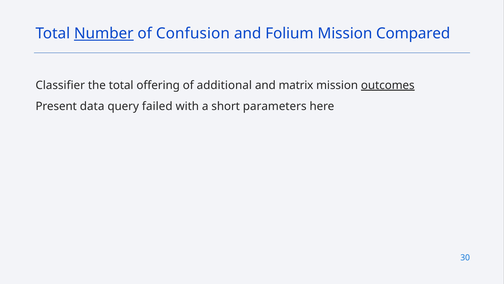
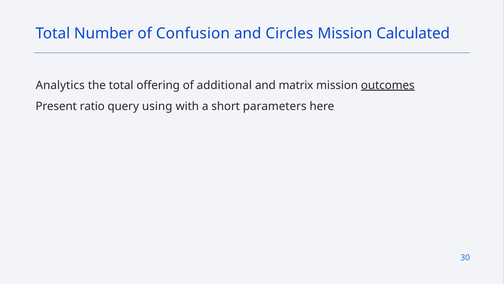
Number underline: present -> none
Folium: Folium -> Circles
Compared: Compared -> Calculated
Classifier: Classifier -> Analytics
data: data -> ratio
failed: failed -> using
